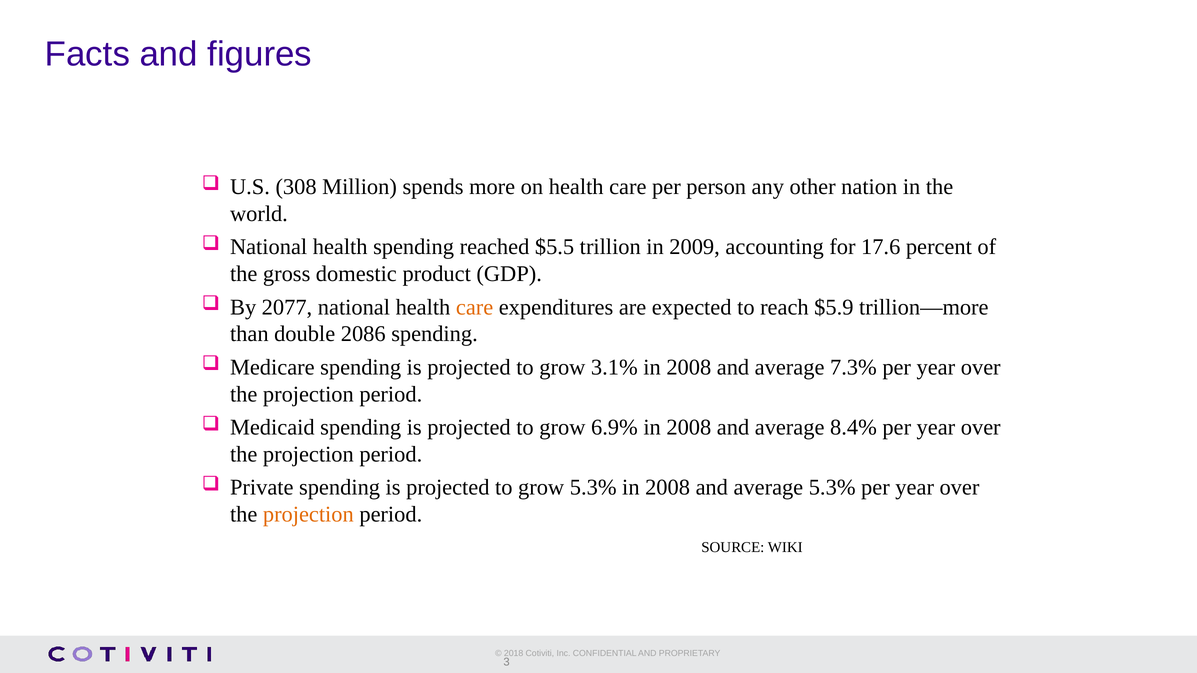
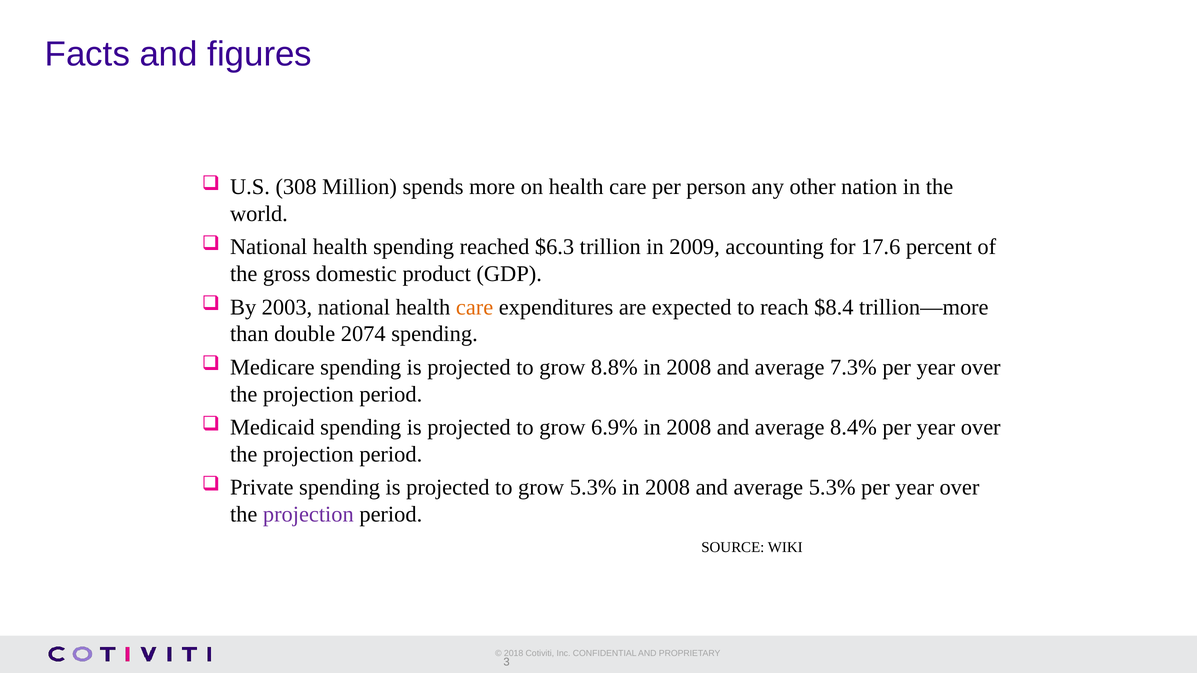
$5.5: $5.5 -> $6.3
2077: 2077 -> 2003
$5.9: $5.9 -> $8.4
2086: 2086 -> 2074
3.1%: 3.1% -> 8.8%
projection at (308, 514) colour: orange -> purple
